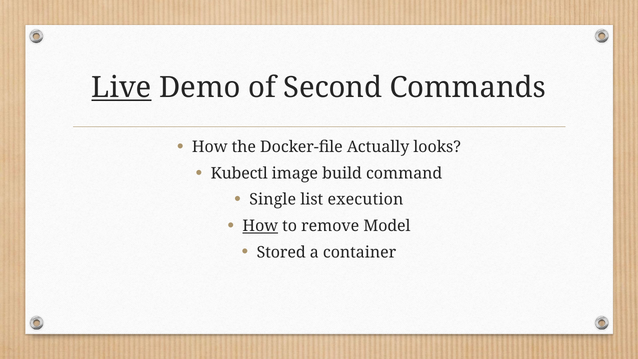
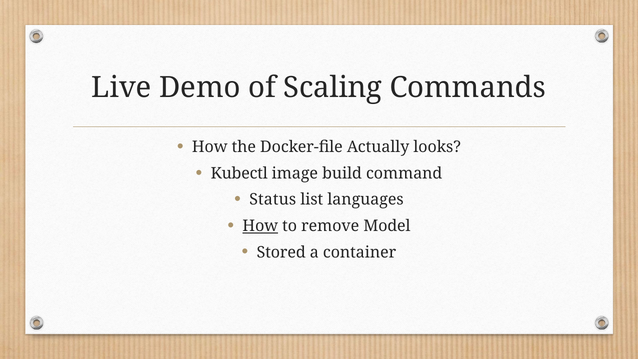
Live underline: present -> none
Second: Second -> Scaling
Single: Single -> Status
execution: execution -> languages
